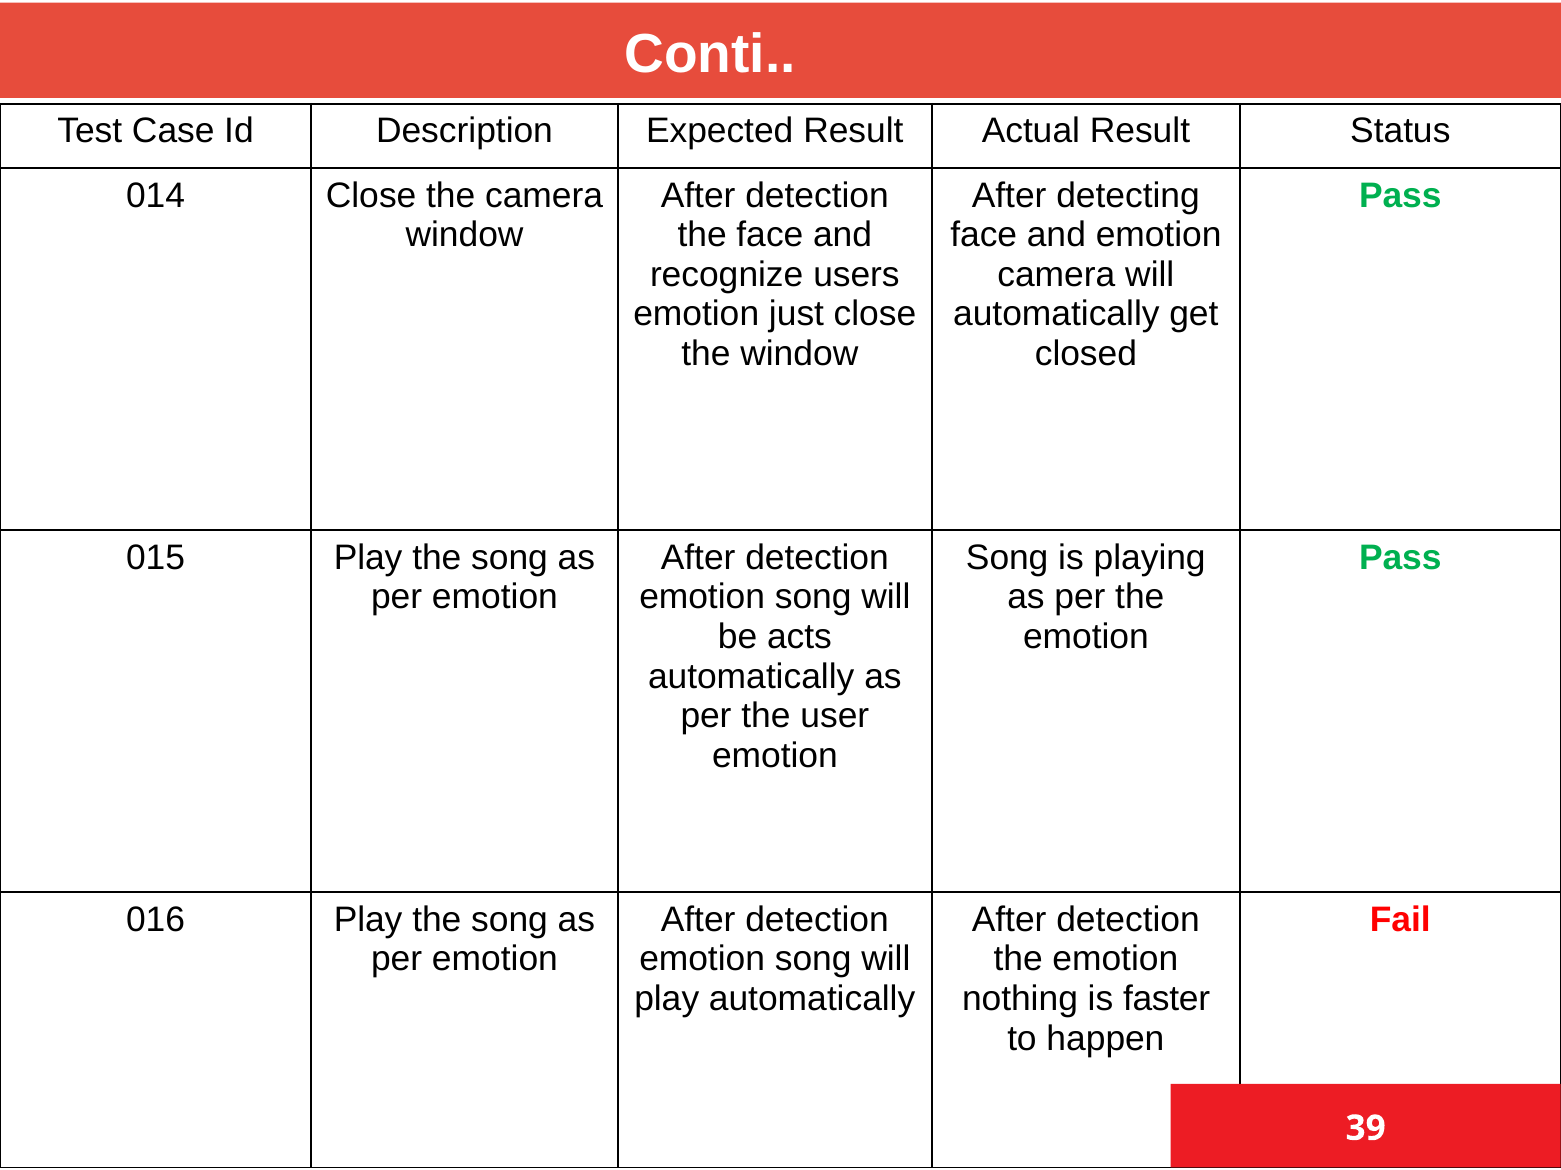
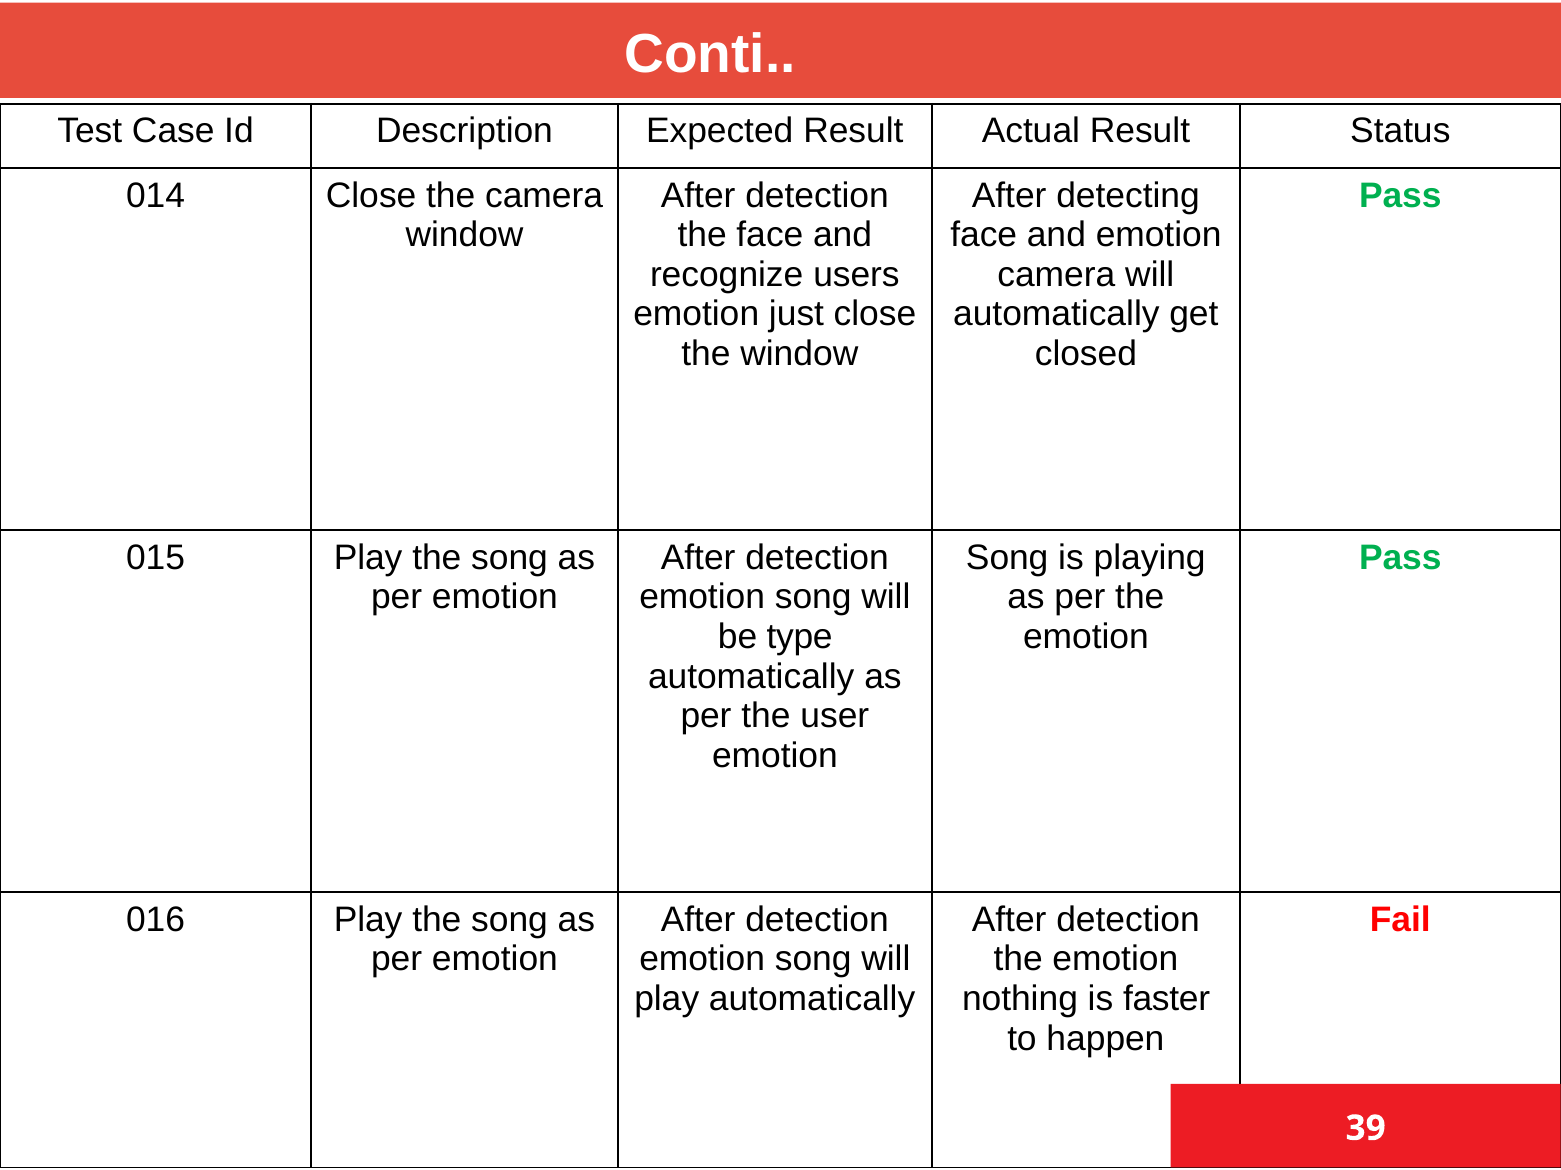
acts: acts -> type
